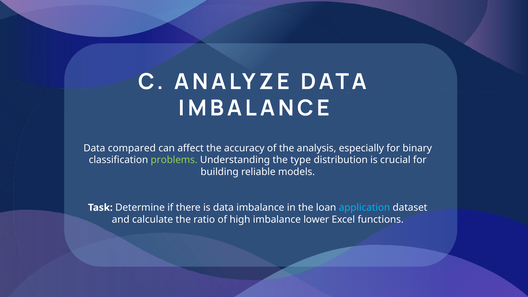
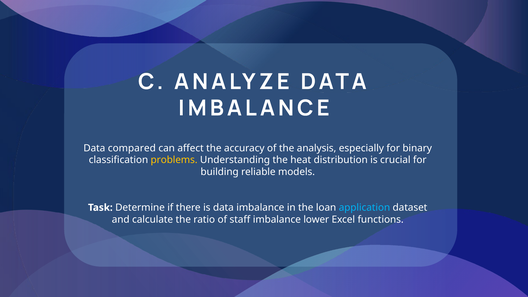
problems colour: light green -> yellow
type: type -> heat
high: high -> staff
